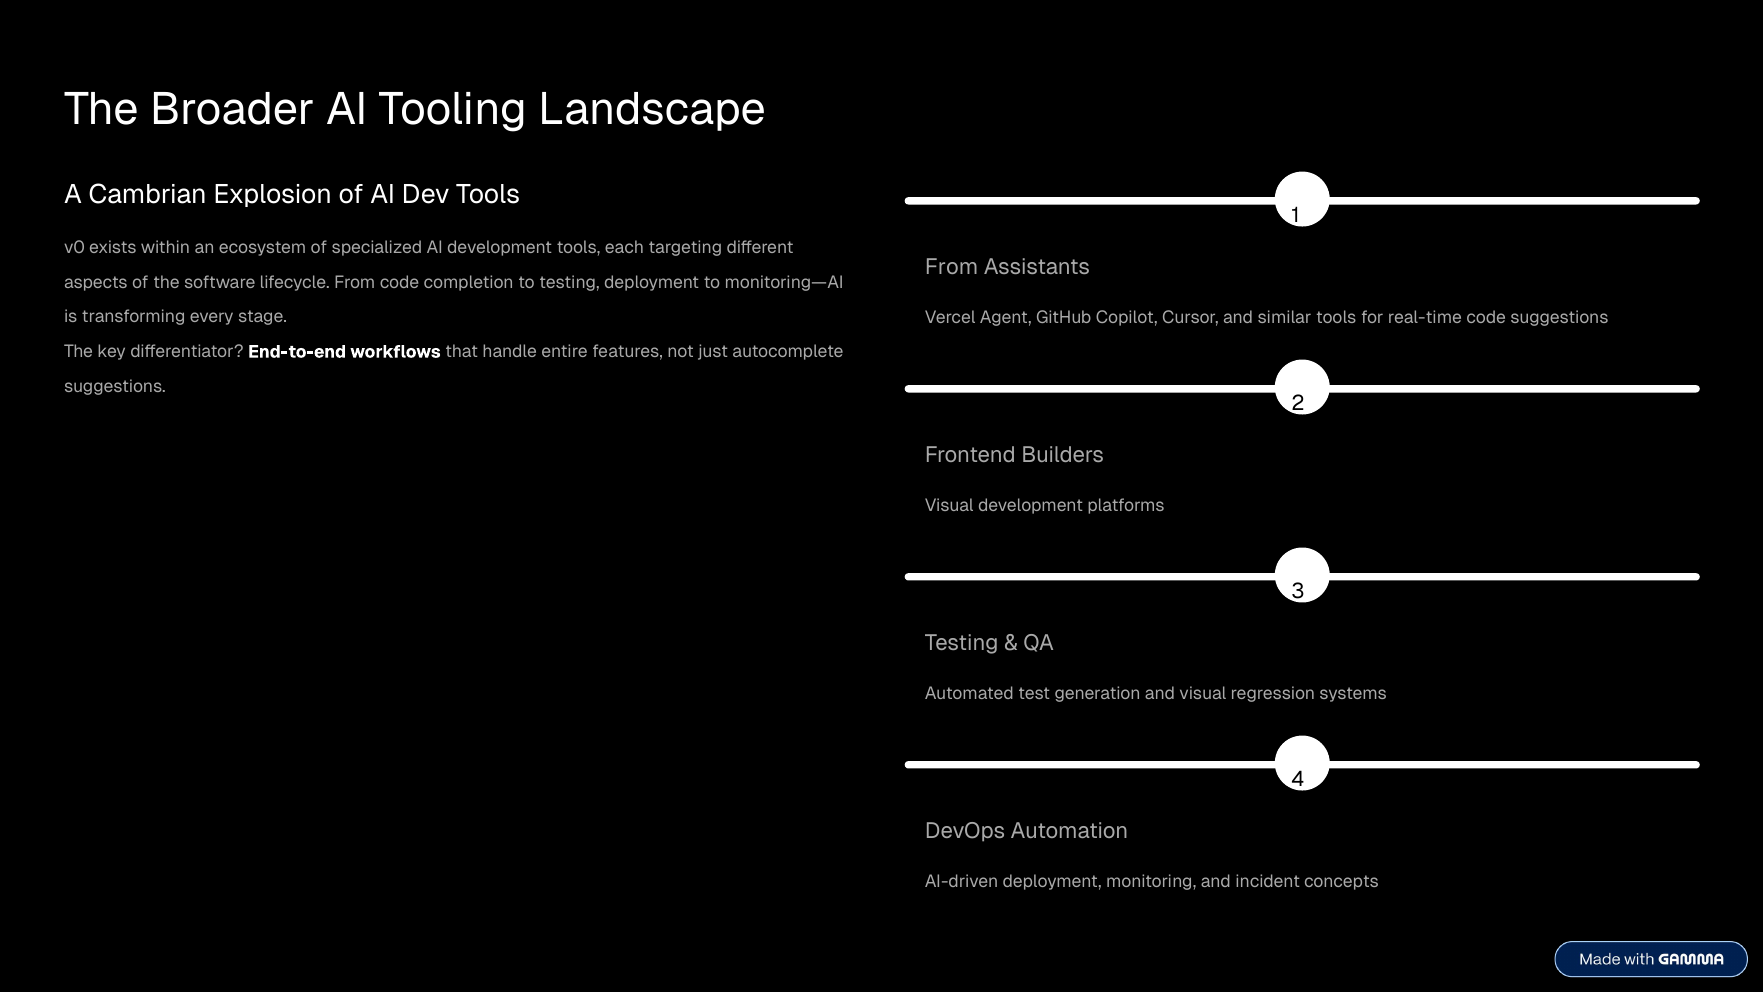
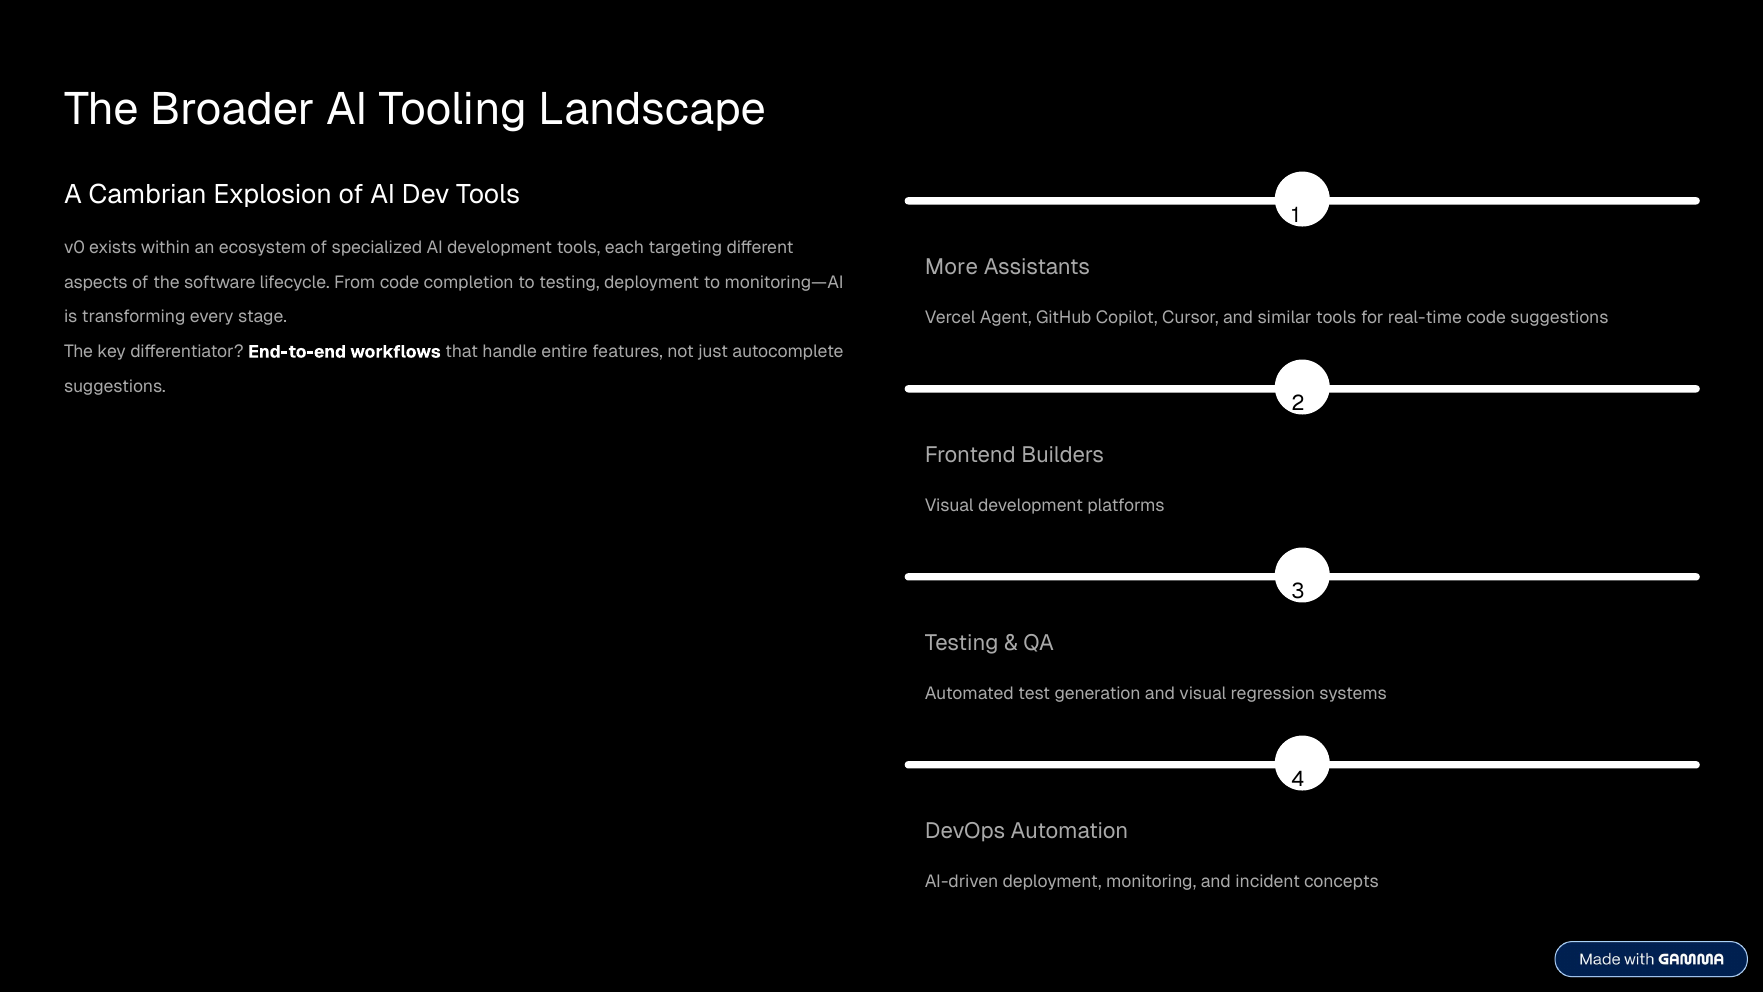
From at (952, 267): From -> More
